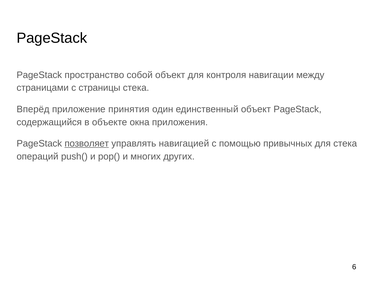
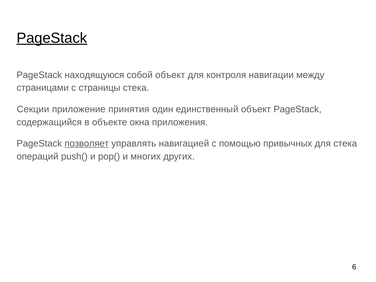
PageStack at (52, 38) underline: none -> present
пространство: пространство -> находящуюся
Вперёд: Вперёд -> Секции
